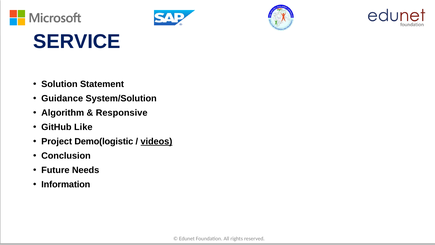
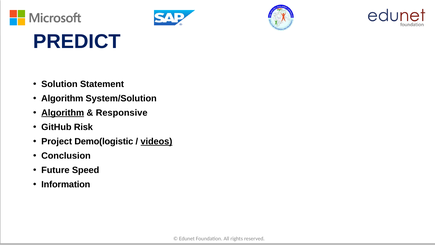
SERVICE: SERVICE -> PREDICT
Guidance at (62, 98): Guidance -> Algorithm
Algorithm at (63, 113) underline: none -> present
Like: Like -> Risk
Needs: Needs -> Speed
